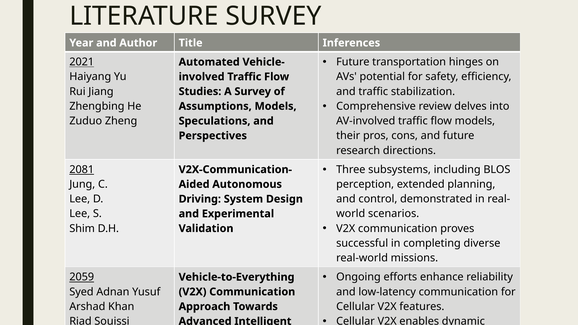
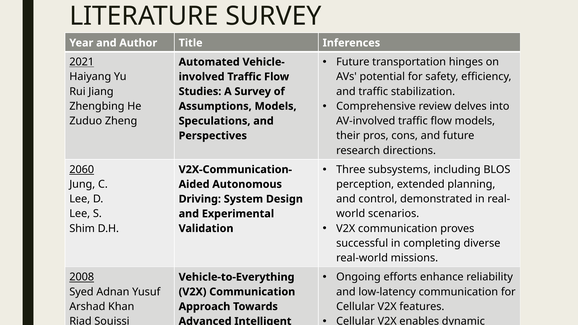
2081: 2081 -> 2060
2059: 2059 -> 2008
